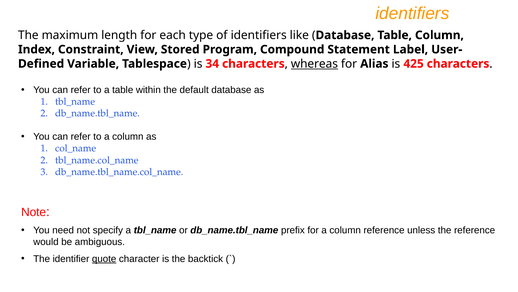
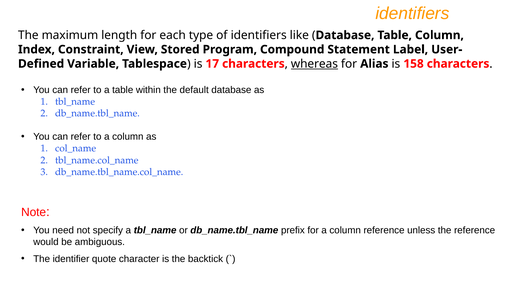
34: 34 -> 17
425: 425 -> 158
quote underline: present -> none
